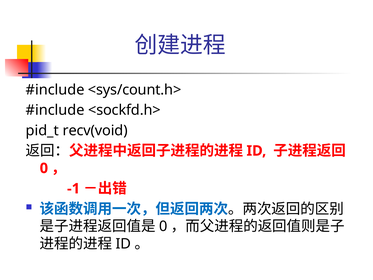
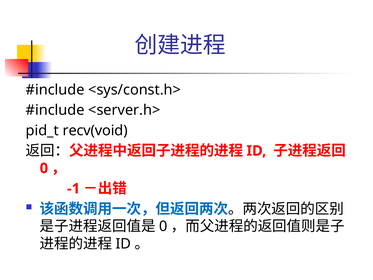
<sys/count.h>: <sys/count.h> -> <sys/const.h>
<sockfd.h>: <sockfd.h> -> <server.h>
